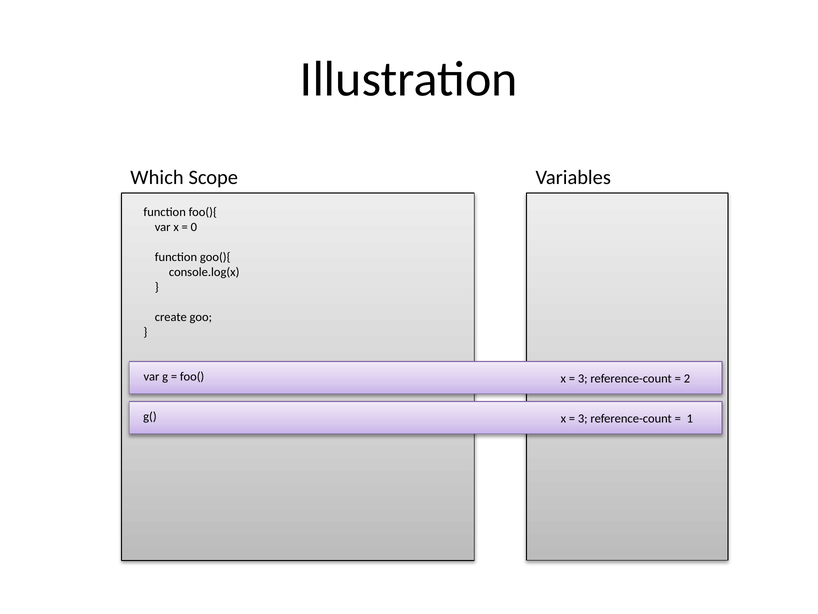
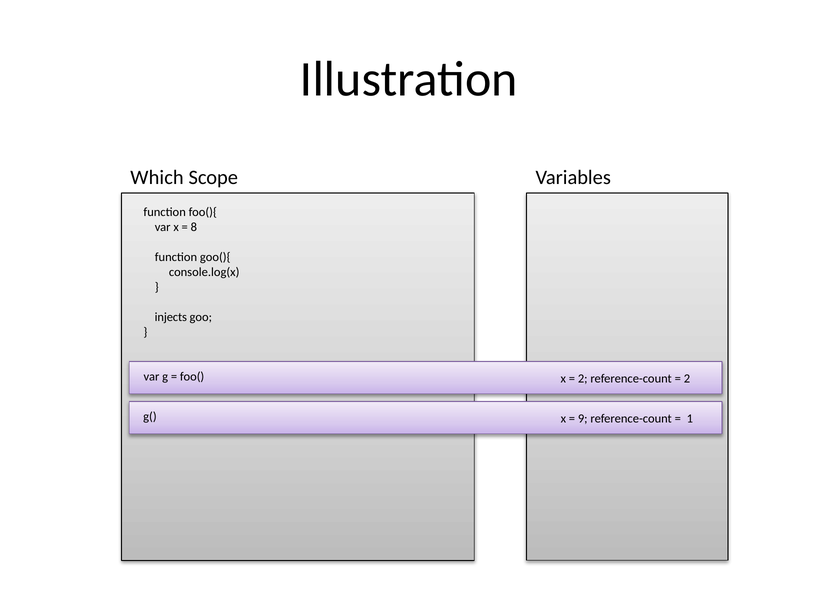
0: 0 -> 8
create: create -> injects
3 at (583, 378): 3 -> 2
3 at (583, 418): 3 -> 9
